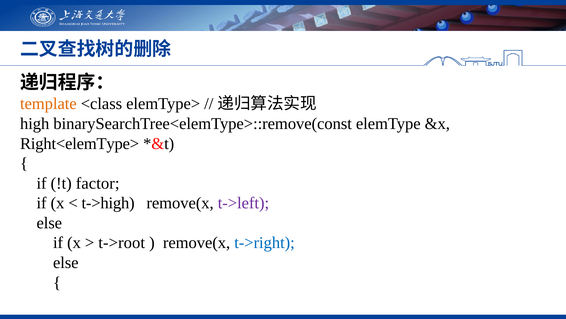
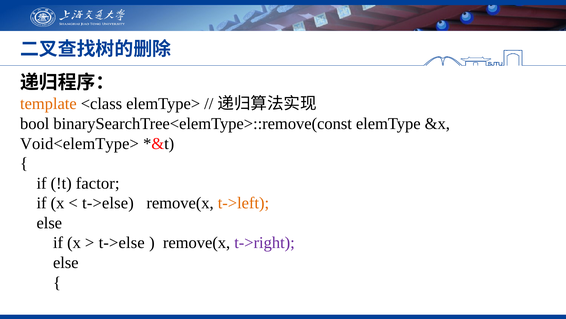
high: high -> bool
Right<elemType>: Right<elemType> -> Void<elemType>
t->high at (108, 203): t->high -> t->else
t->left colour: purple -> orange
t->root at (122, 242): t->root -> t->else
t->right colour: blue -> purple
